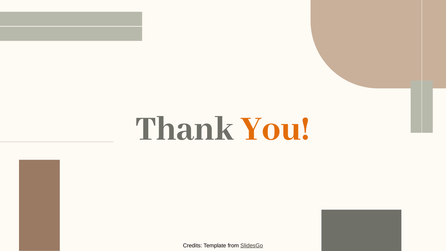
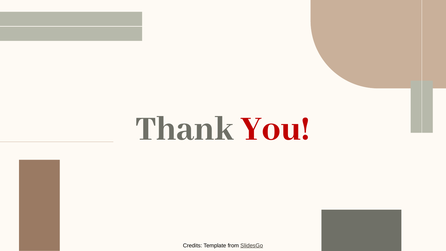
You colour: orange -> red
